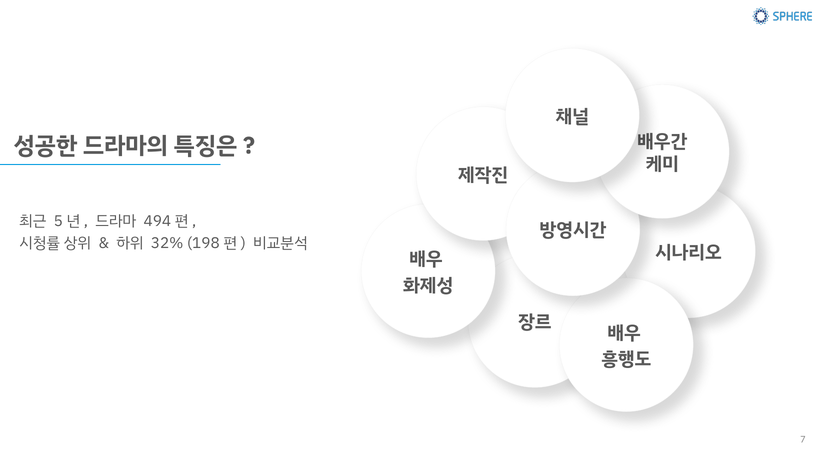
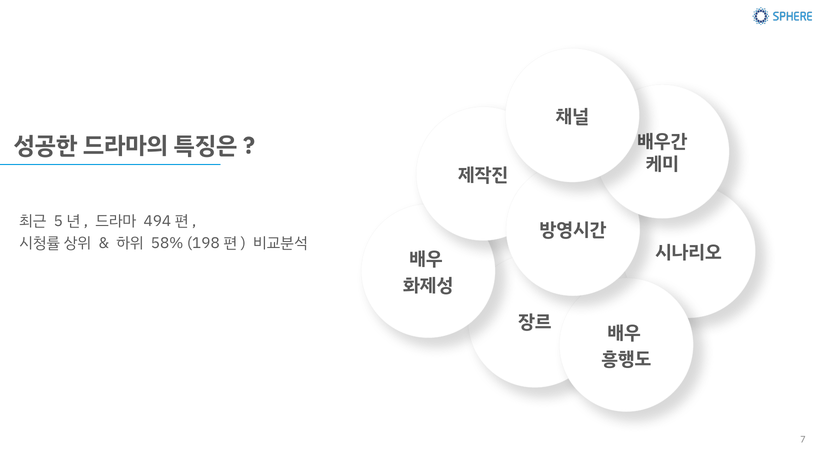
32%: 32% -> 58%
